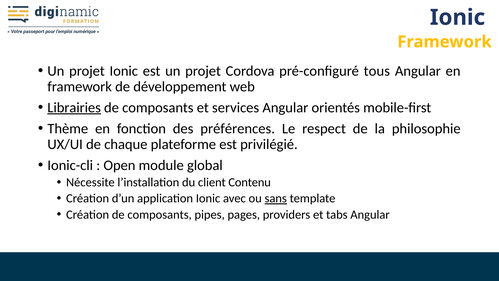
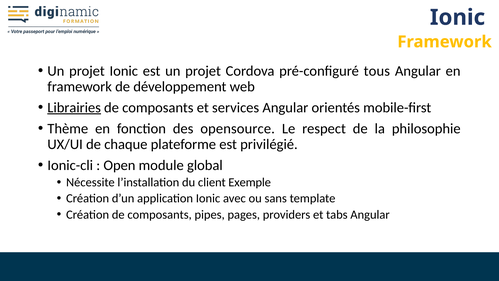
préférences: préférences -> opensource
Contenu: Contenu -> Exemple
sans underline: present -> none
